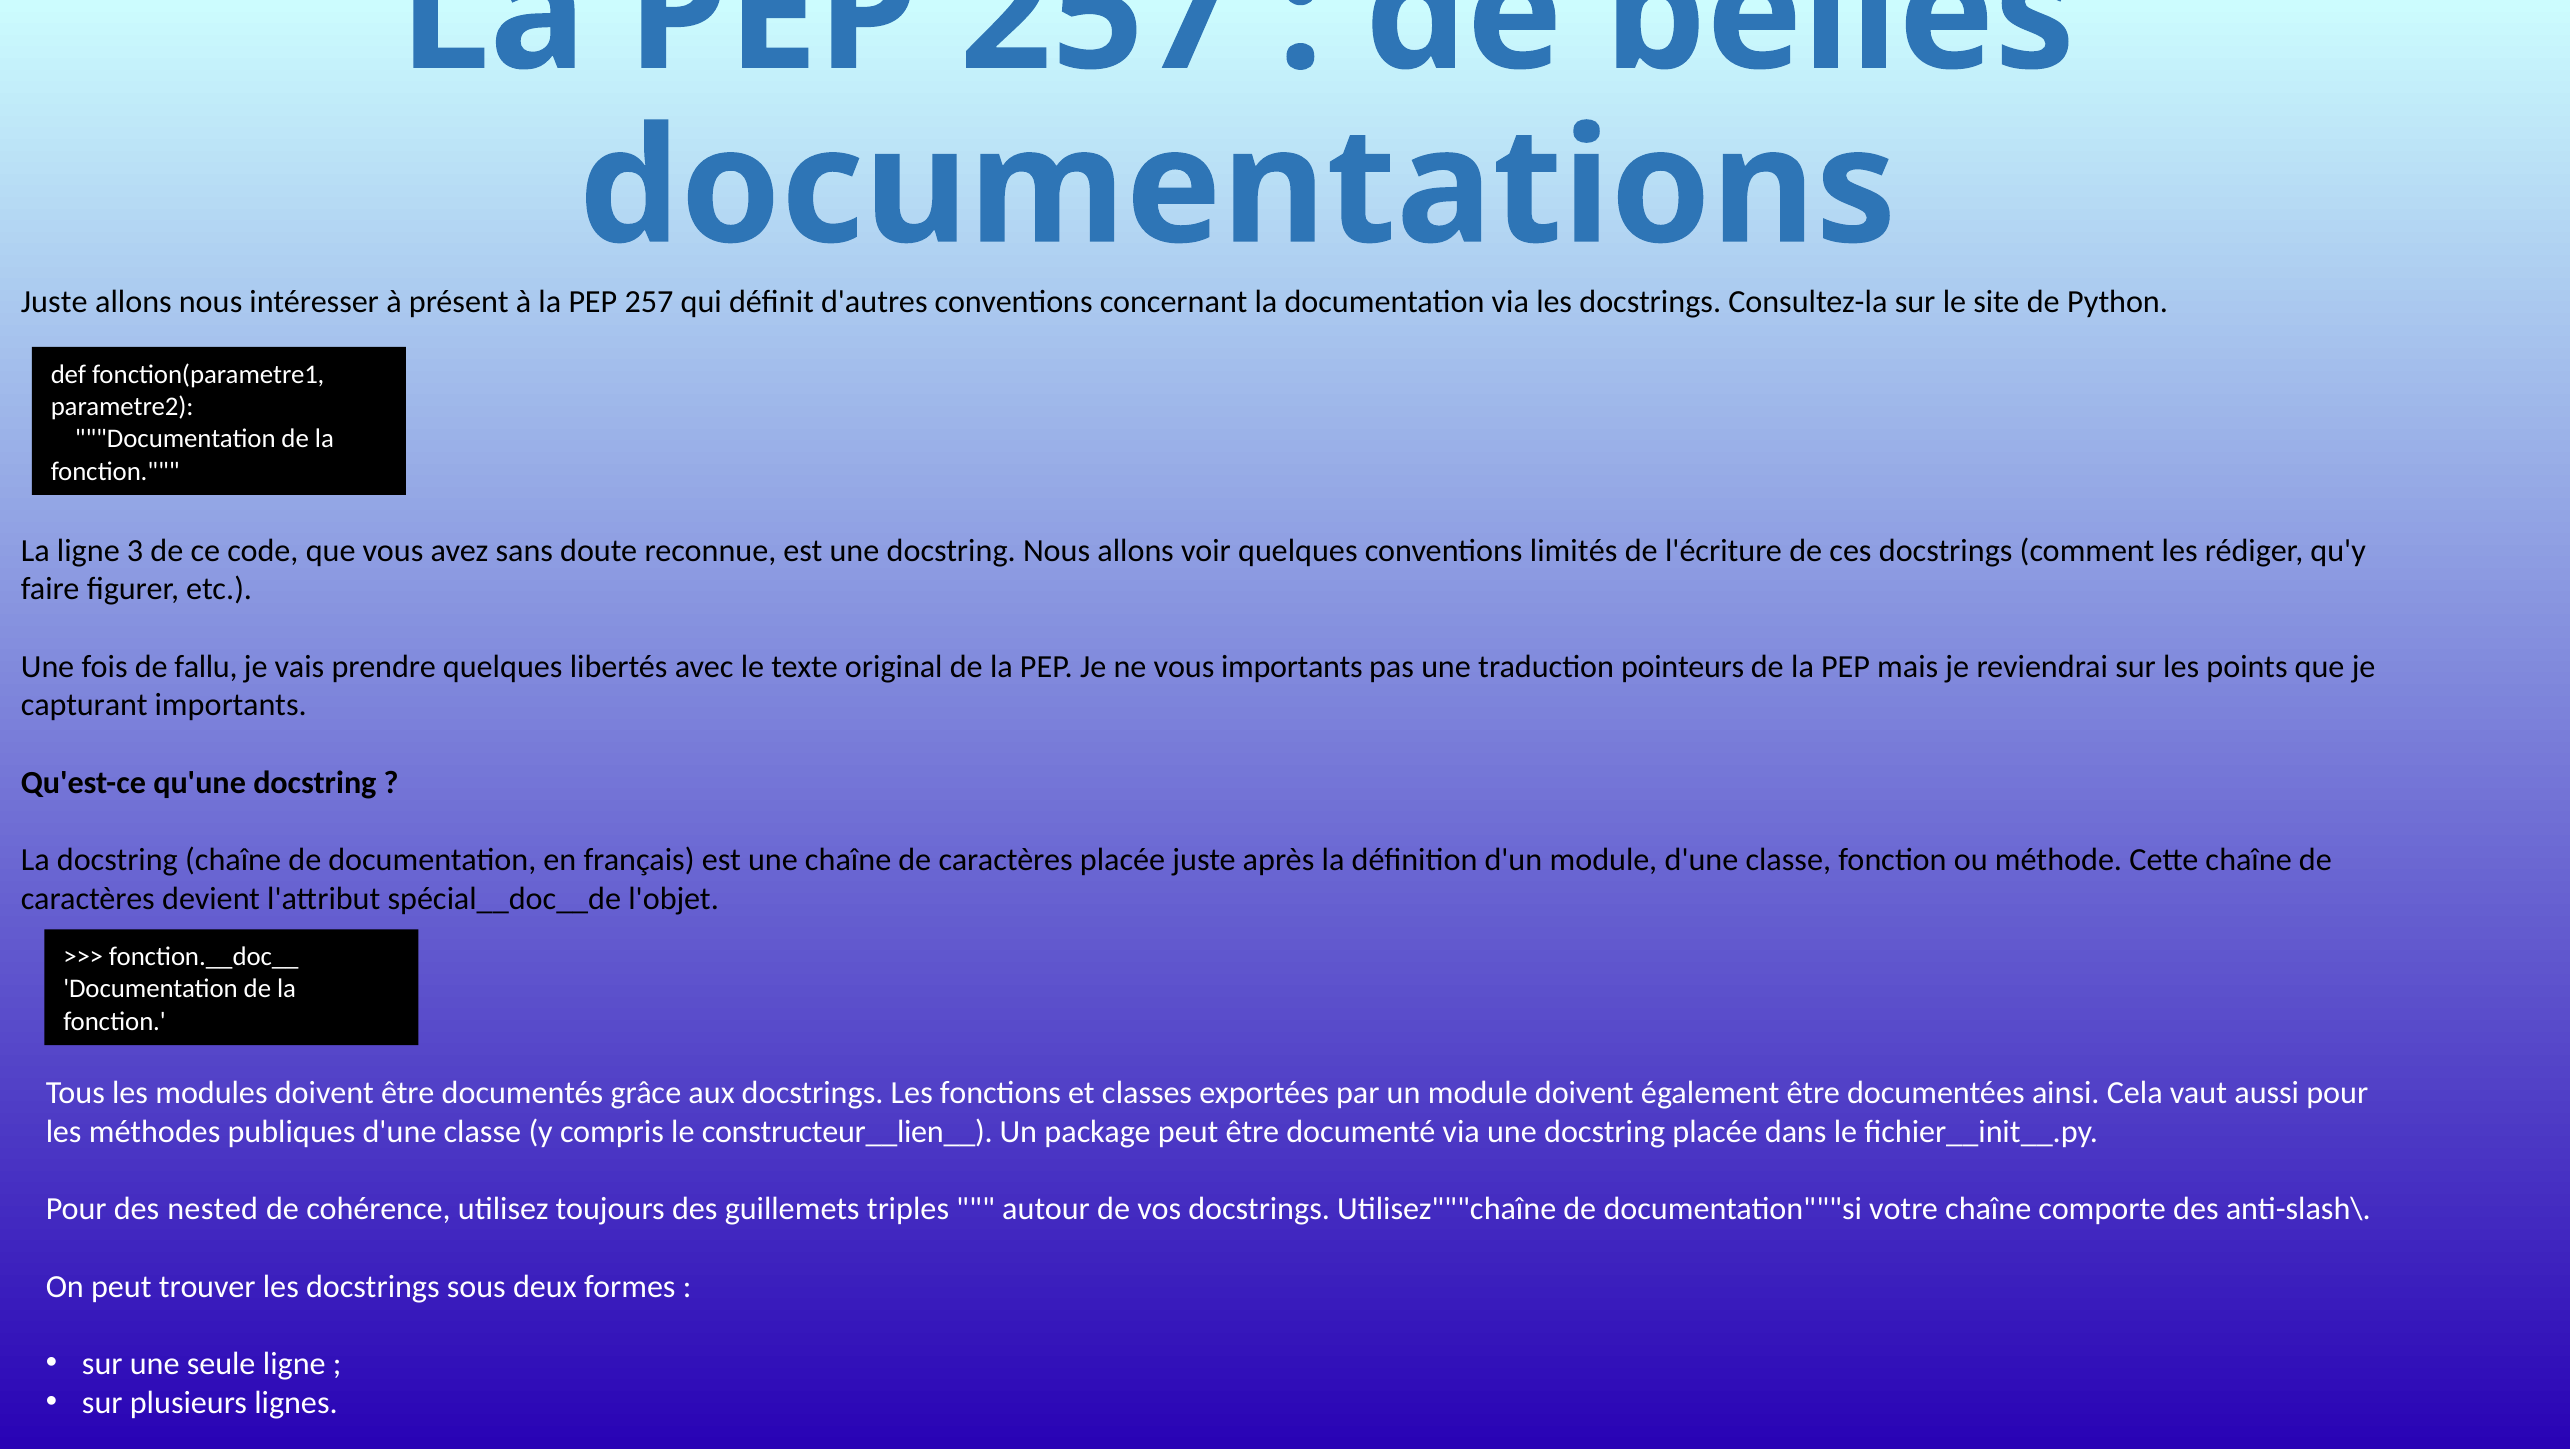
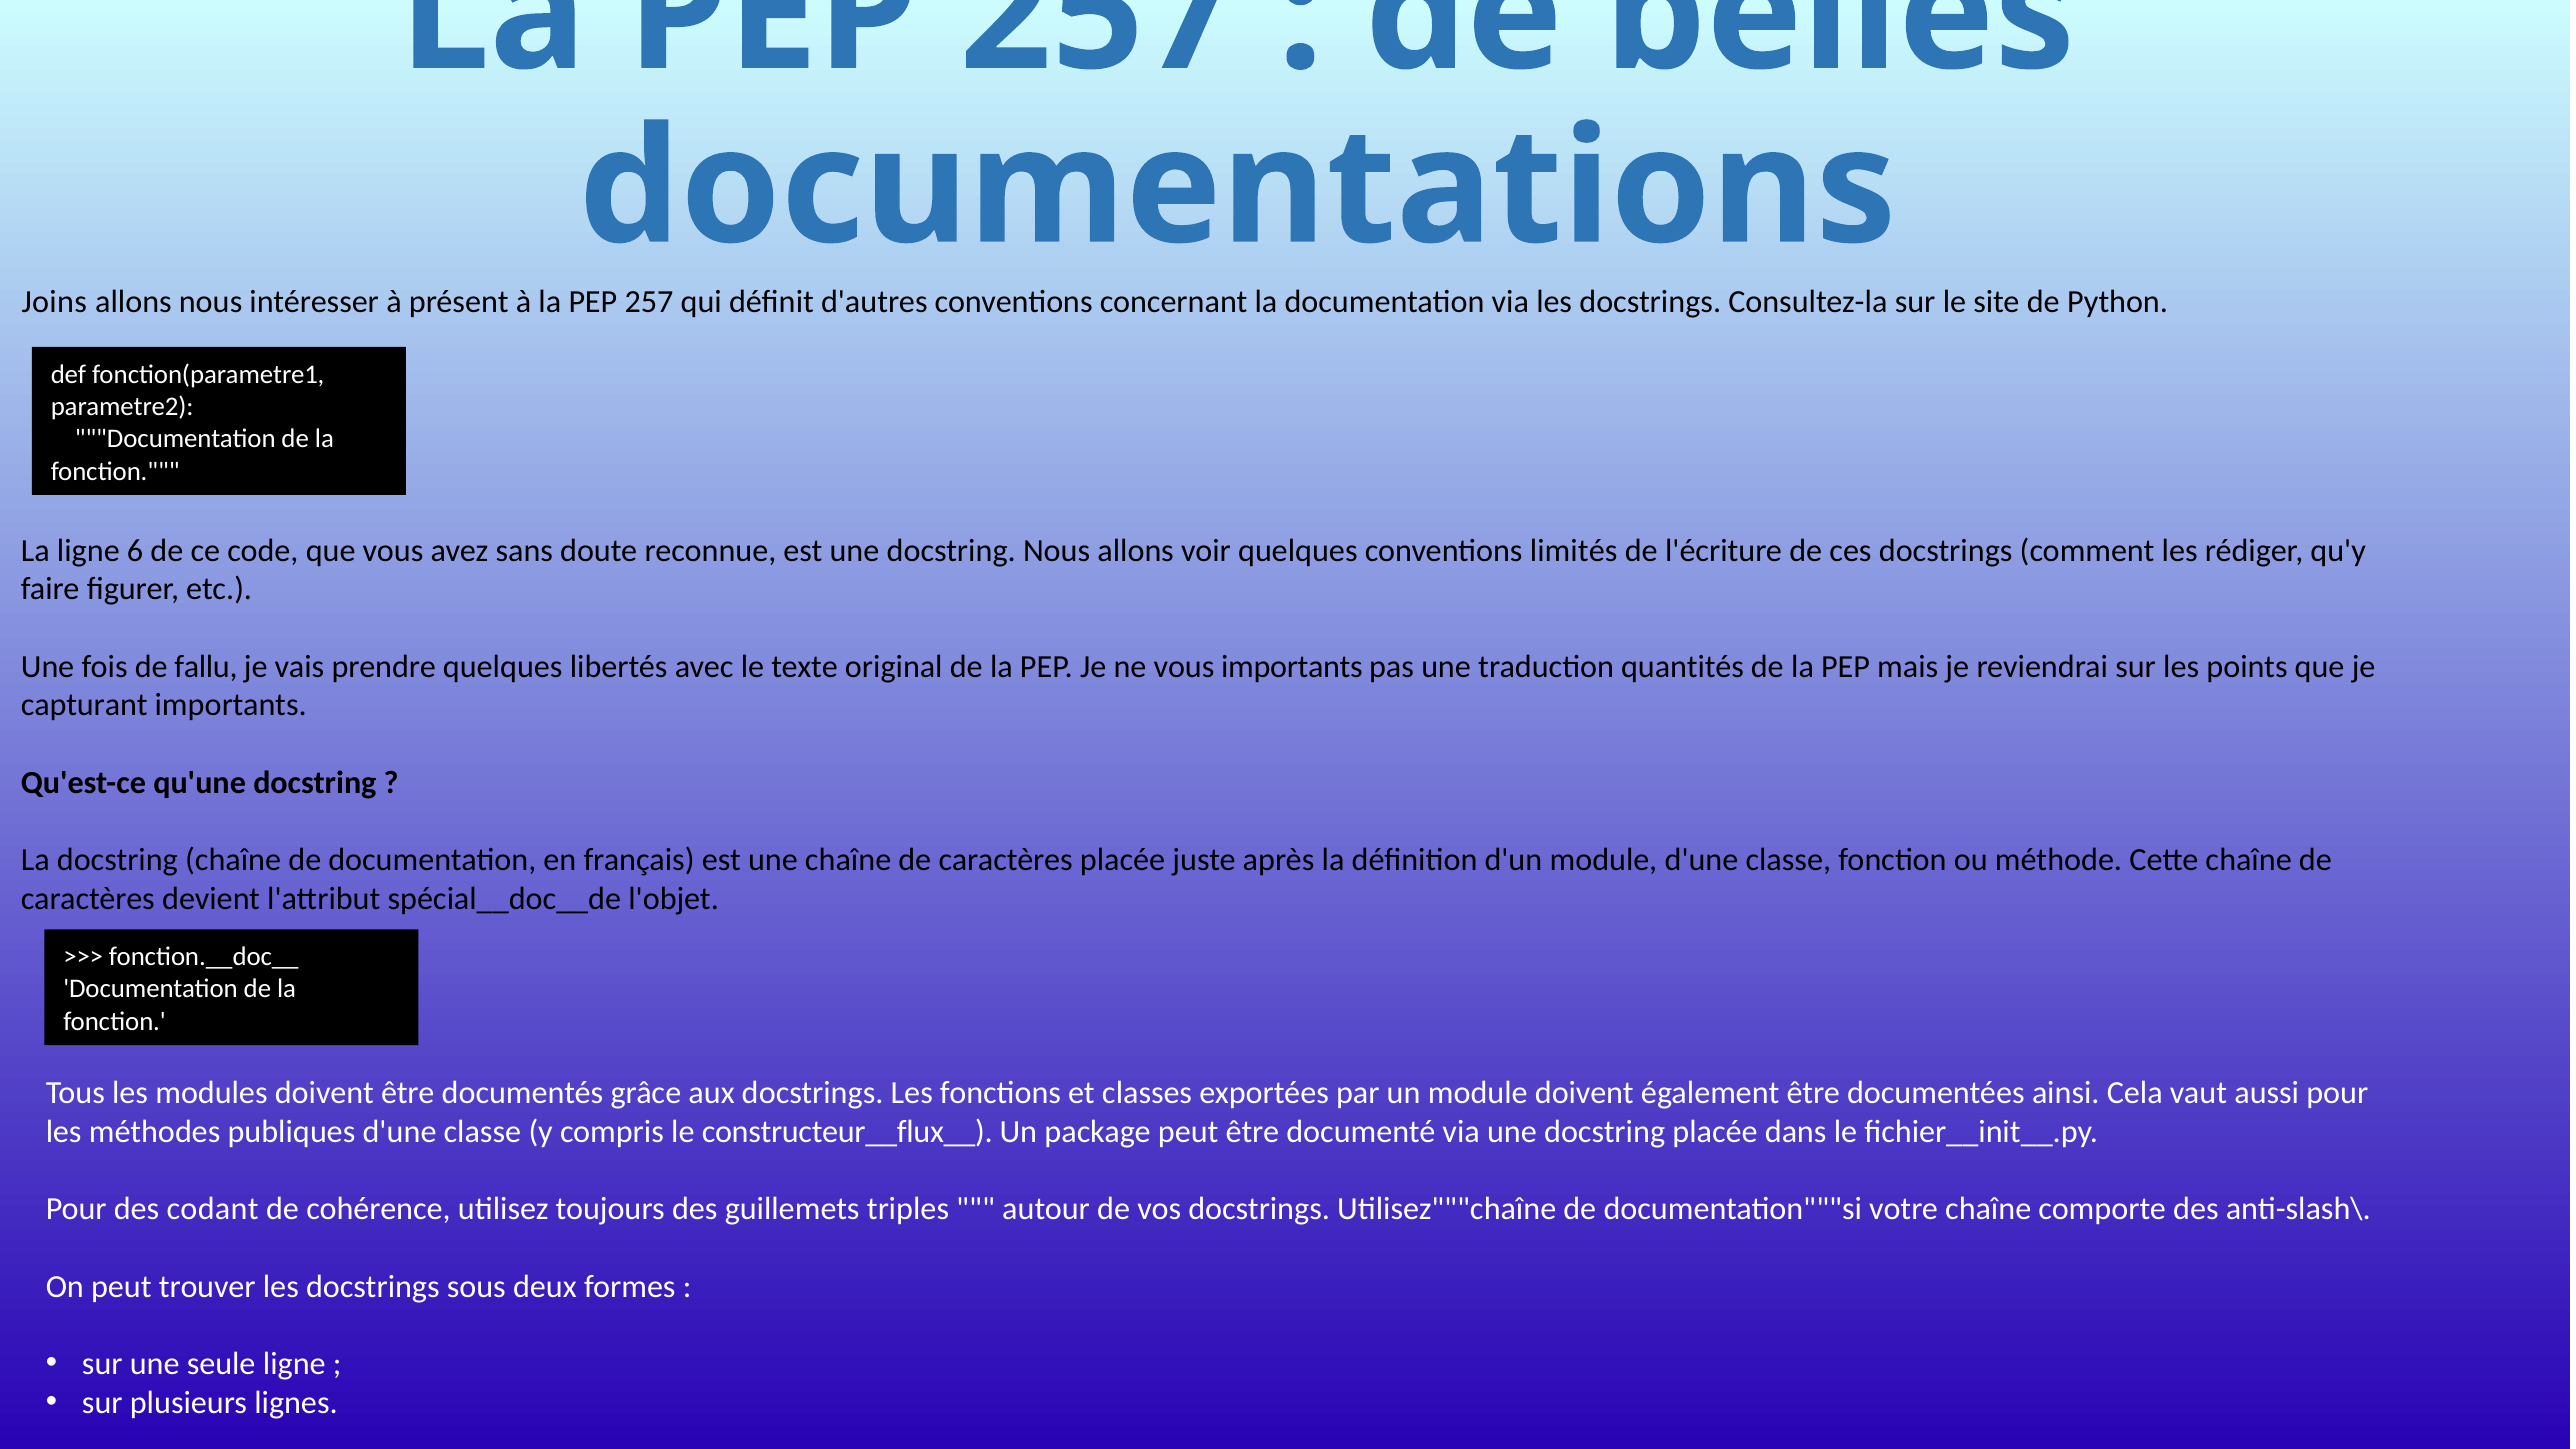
Juste at (54, 302): Juste -> Joins
3: 3 -> 6
pointeurs: pointeurs -> quantités
constructeur__lien__: constructeur__lien__ -> constructeur__flux__
nested: nested -> codant
